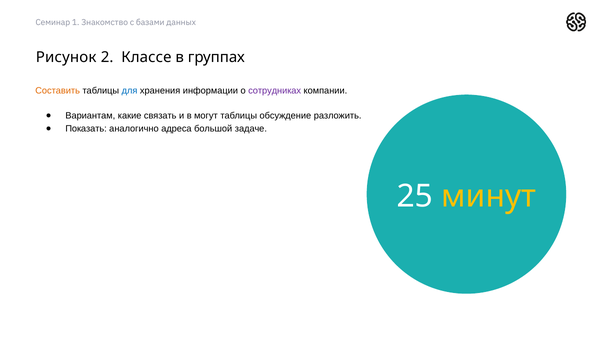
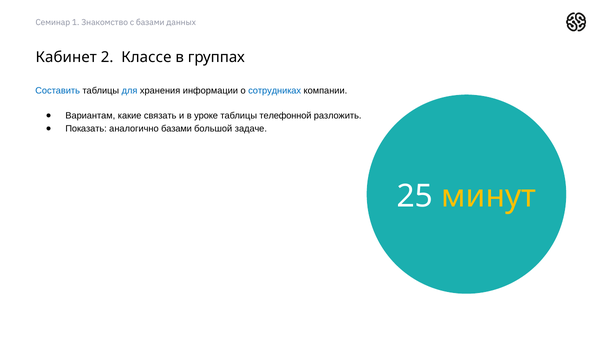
Рисунок: Рисунок -> Кабинет
Составить colour: orange -> blue
сотрудниках colour: purple -> blue
могут: могут -> уроке
обсуждение: обсуждение -> телефонной
аналогично адреса: адреса -> базами
